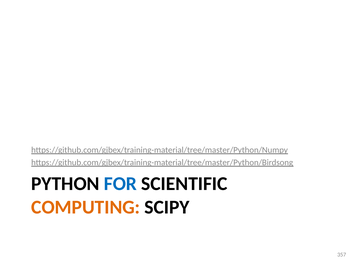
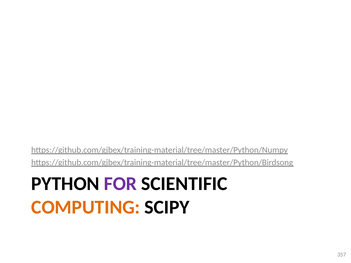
FOR colour: blue -> purple
